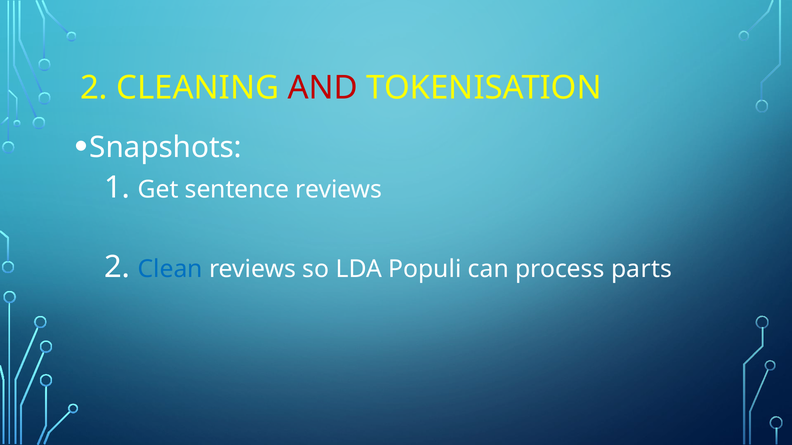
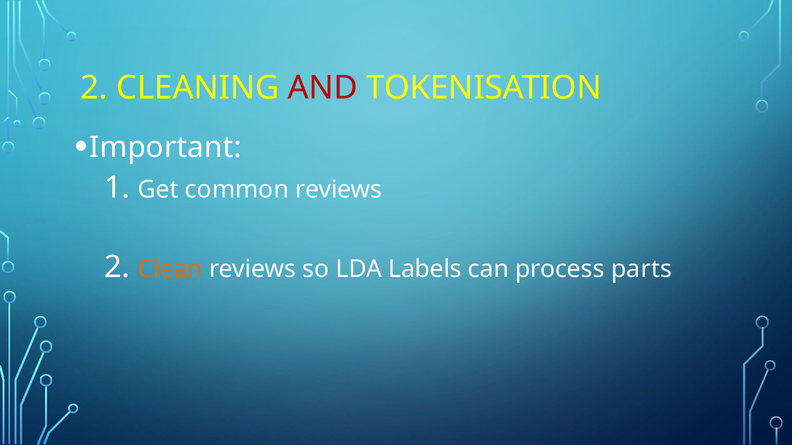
Snapshots: Snapshots -> Important
sentence: sentence -> common
Clean colour: blue -> orange
Populi: Populi -> Labels
